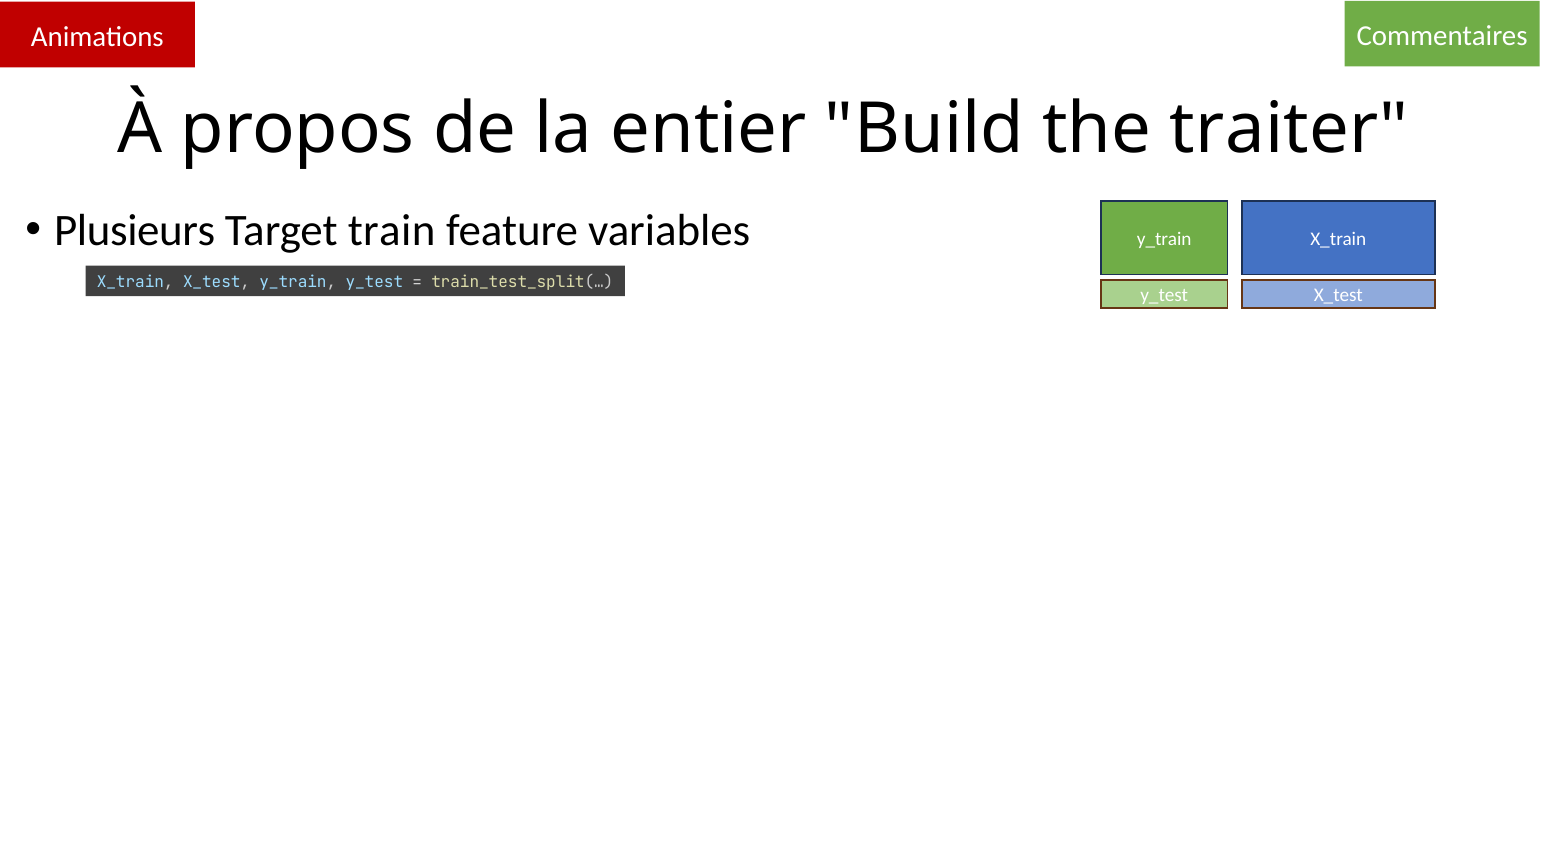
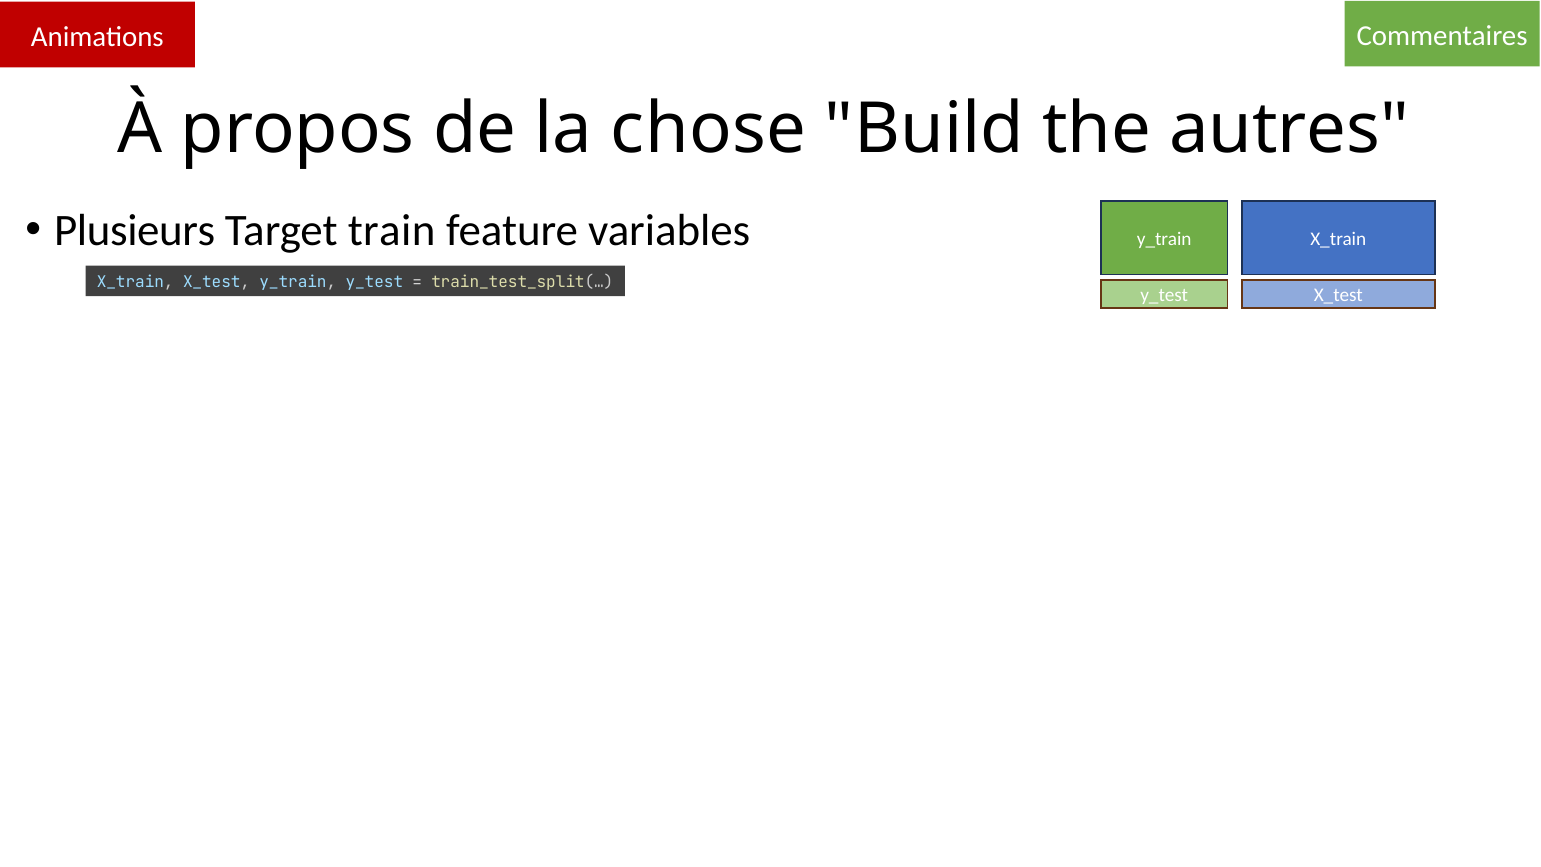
entier: entier -> chose
traiter: traiter -> autres
